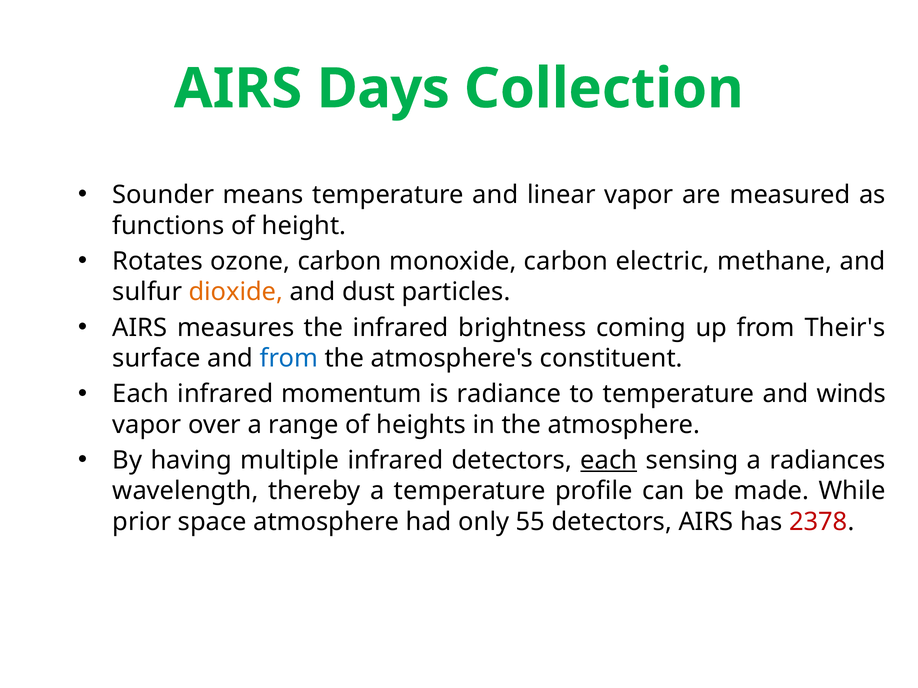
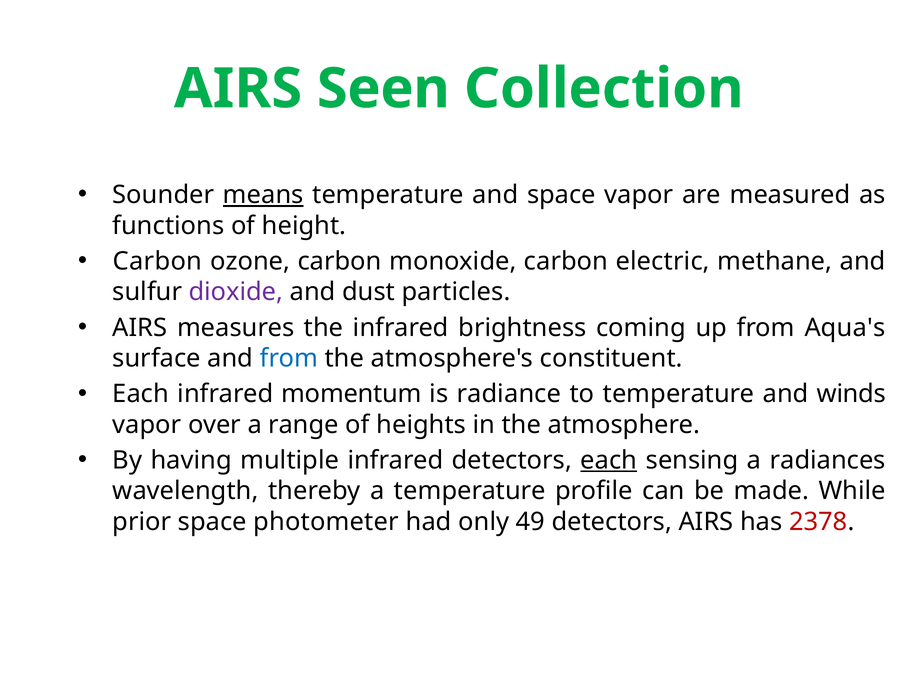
Days: Days -> Seen
means underline: none -> present
and linear: linear -> space
Rotates at (158, 262): Rotates -> Carbon
dioxide colour: orange -> purple
Their's: Their's -> Aqua's
space atmosphere: atmosphere -> photometer
55: 55 -> 49
